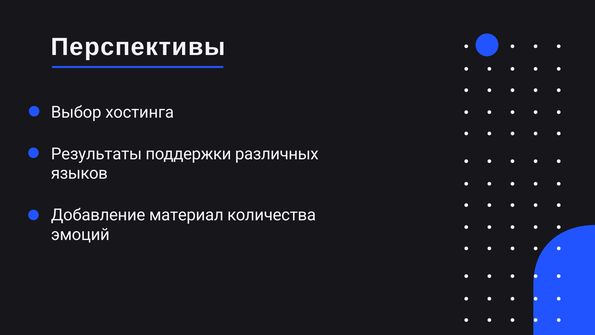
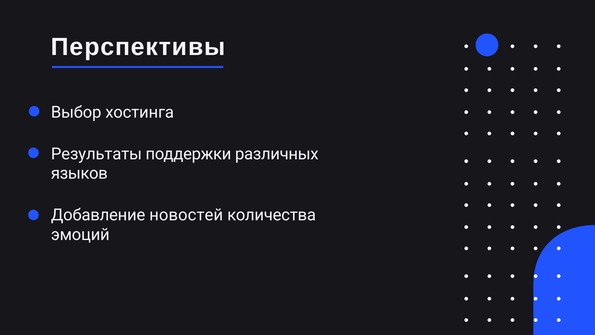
материал: материал -> новостей
